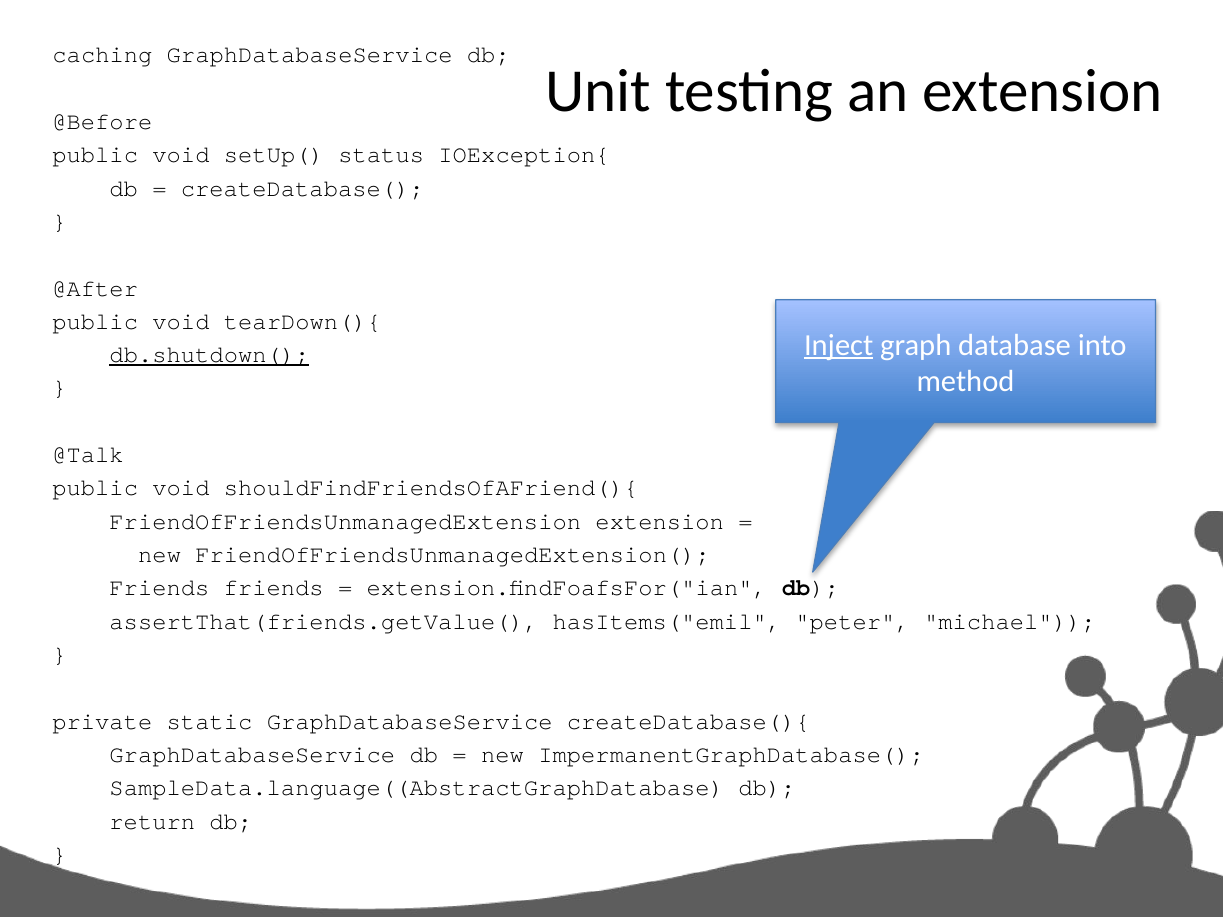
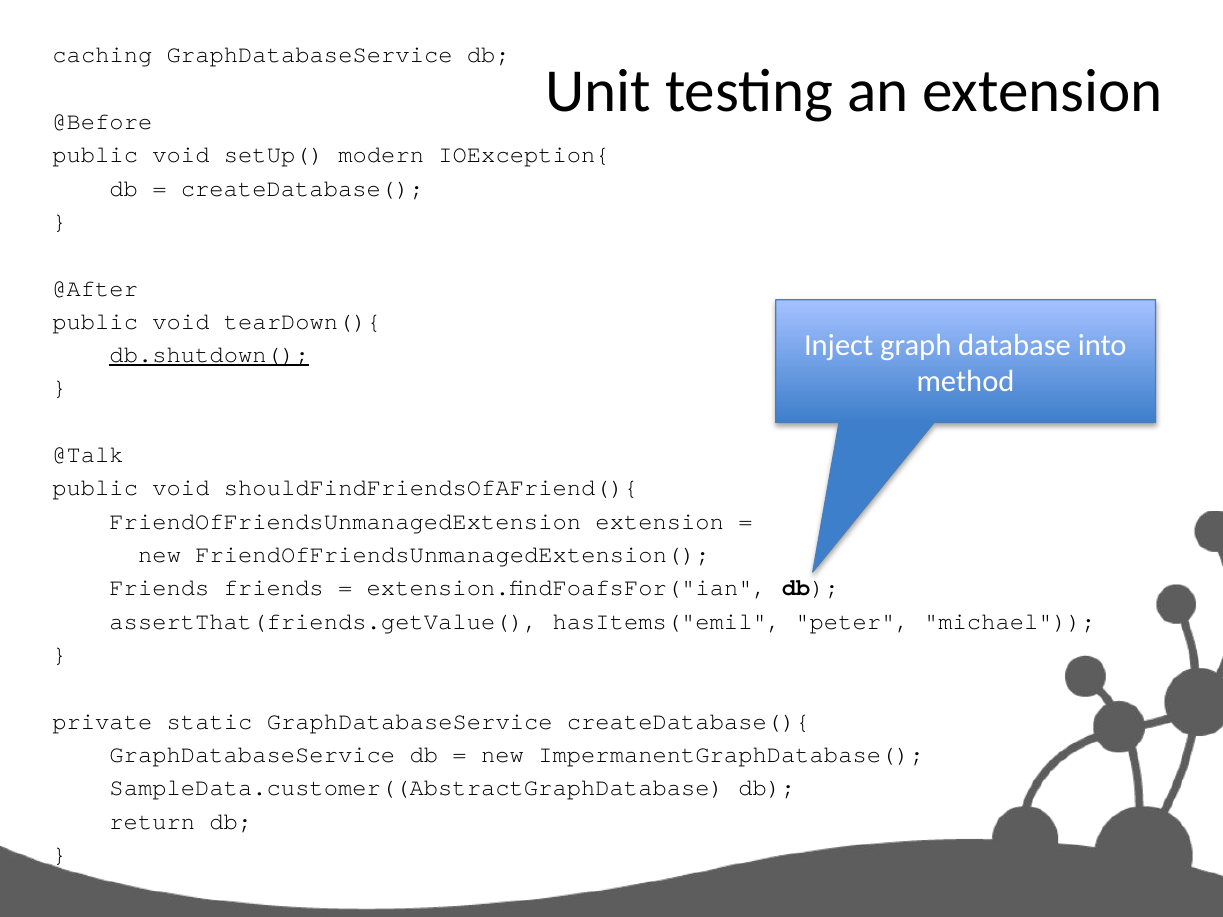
status: status -> modern
Inject underline: present -> none
SampleData.language((AbstractGraphDatabase: SampleData.language((AbstractGraphDatabase -> SampleData.customer((AbstractGraphDatabase
